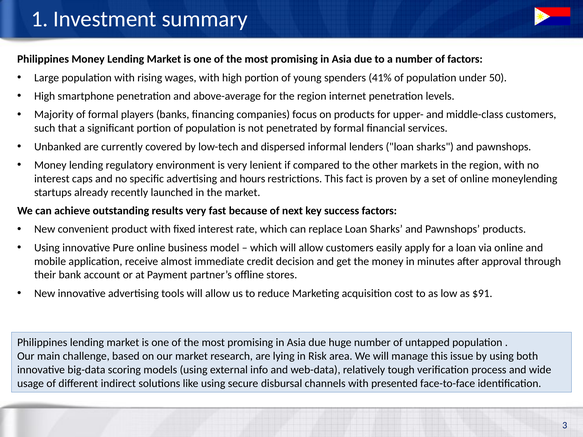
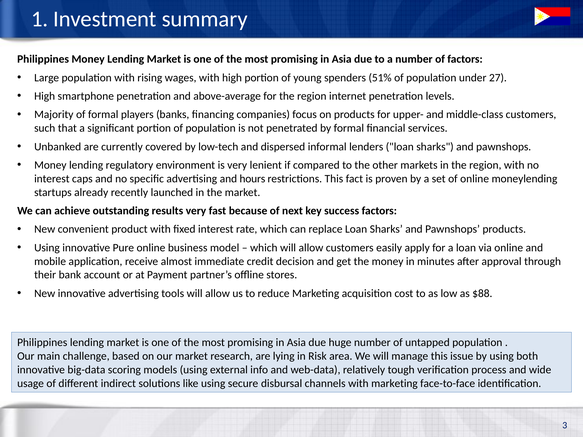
41%: 41% -> 51%
50: 50 -> 27
$91: $91 -> $88
with presented: presented -> marketing
